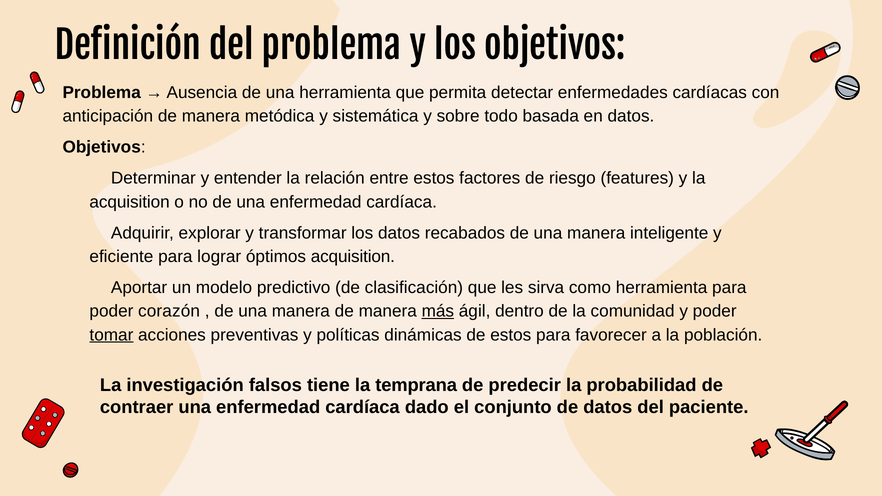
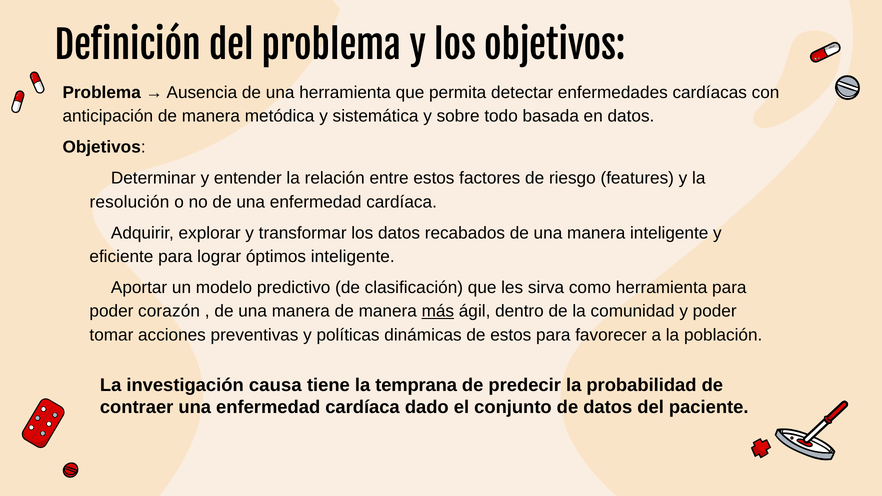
acquisition at (130, 202): acquisition -> resolución
óptimos acquisition: acquisition -> inteligente
tomar underline: present -> none
falsos: falsos -> causa
